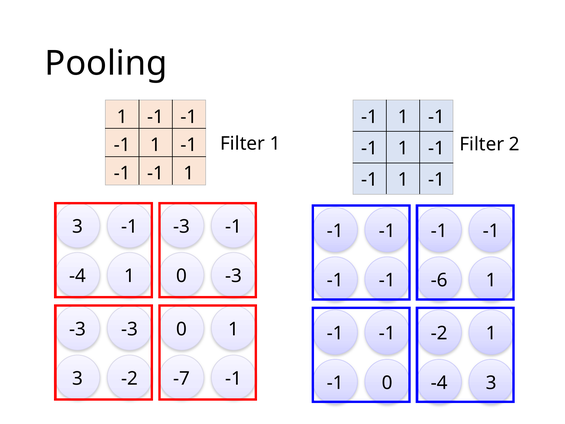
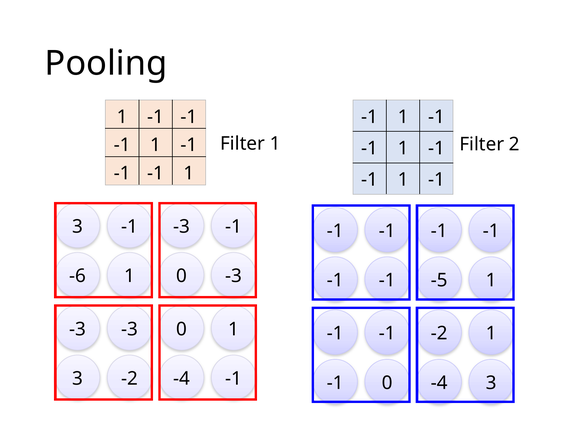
-4 at (78, 276): -4 -> -6
-6: -6 -> -5
-2 -7: -7 -> -4
